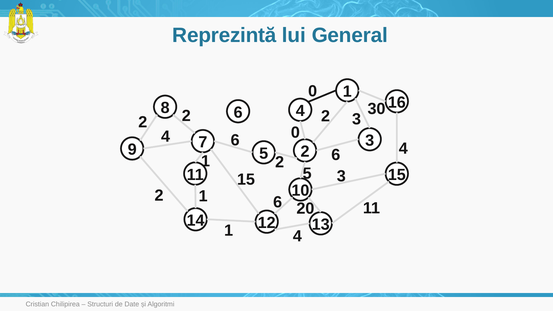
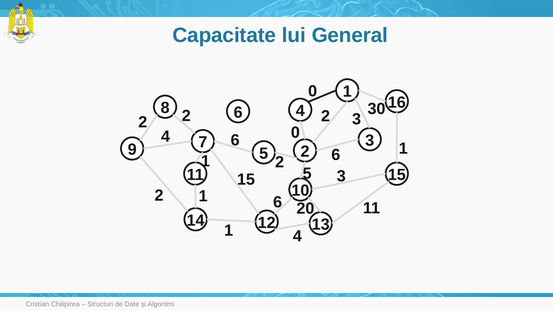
Reprezintă: Reprezintă -> Capacitate
4 at (403, 148): 4 -> 1
